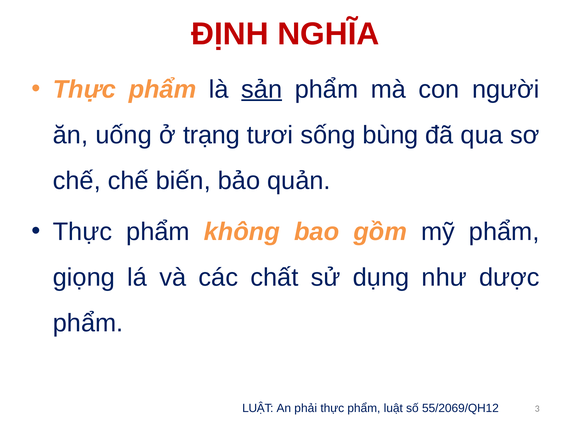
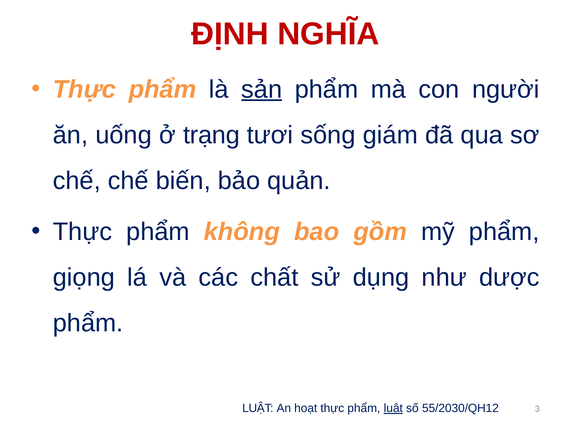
bùng: bùng -> giám
phải: phải -> hoạt
luật at (393, 409) underline: none -> present
55/2069/QH12: 55/2069/QH12 -> 55/2030/QH12
